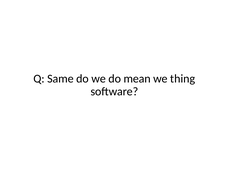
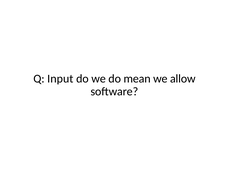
Same: Same -> Input
thing: thing -> allow
